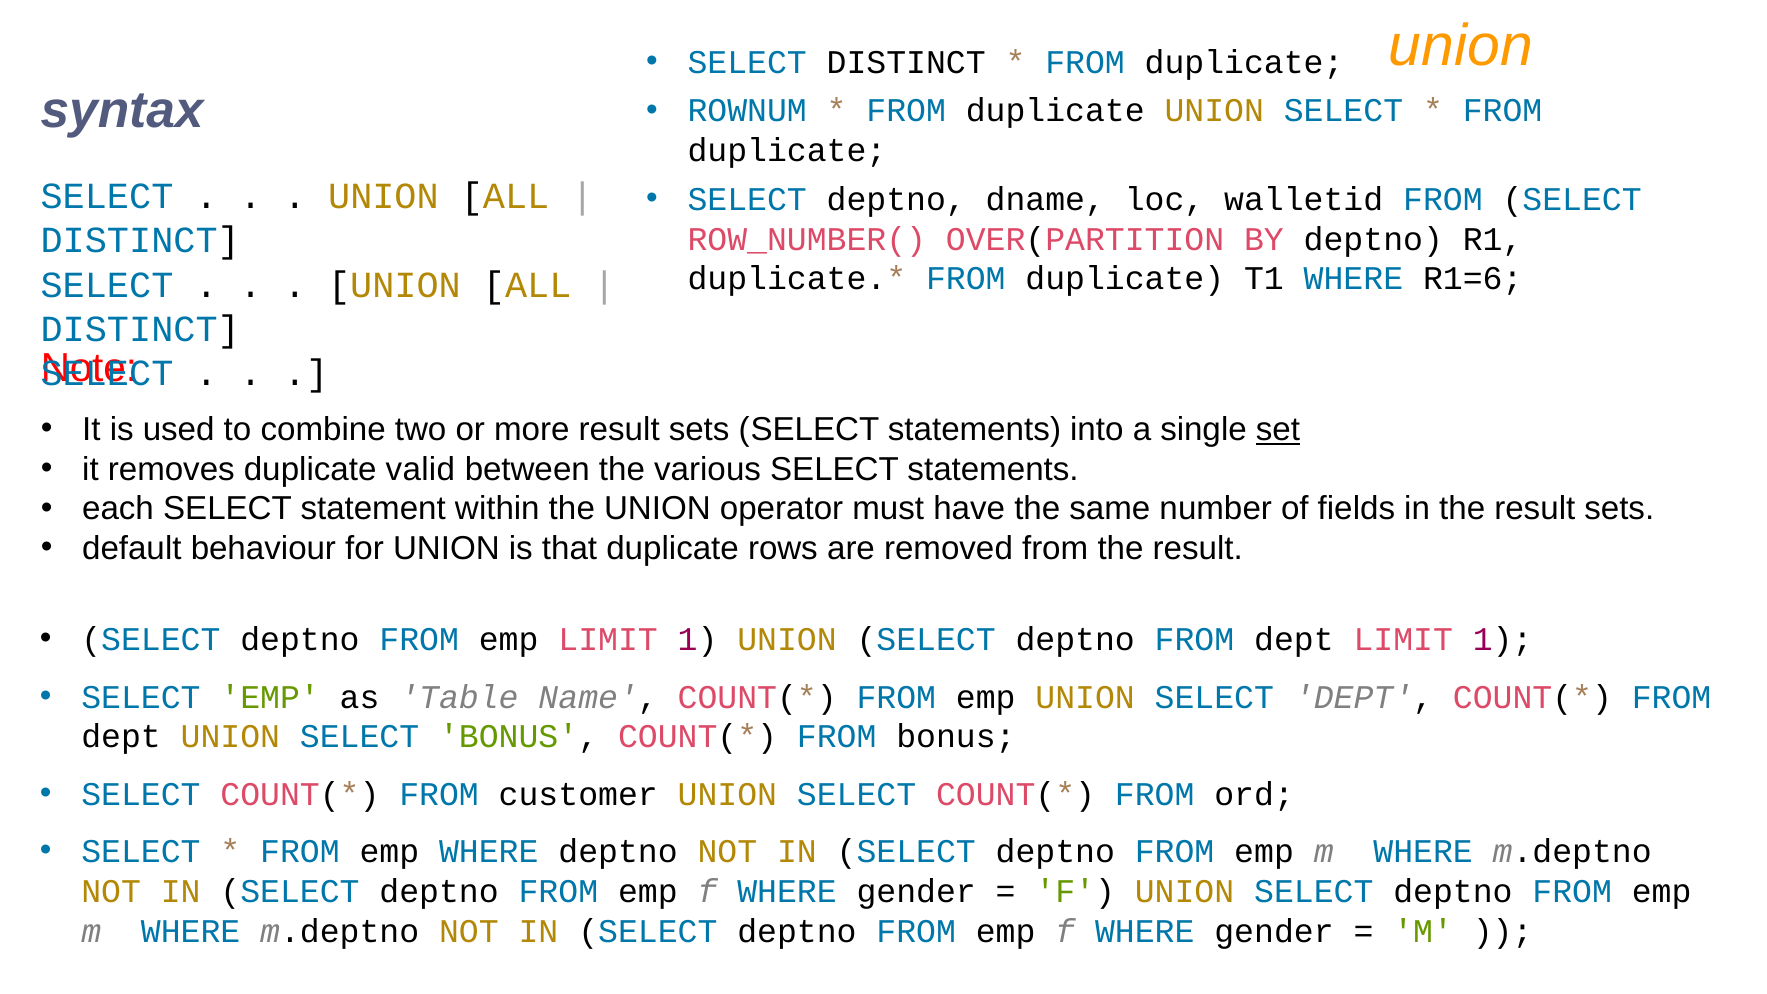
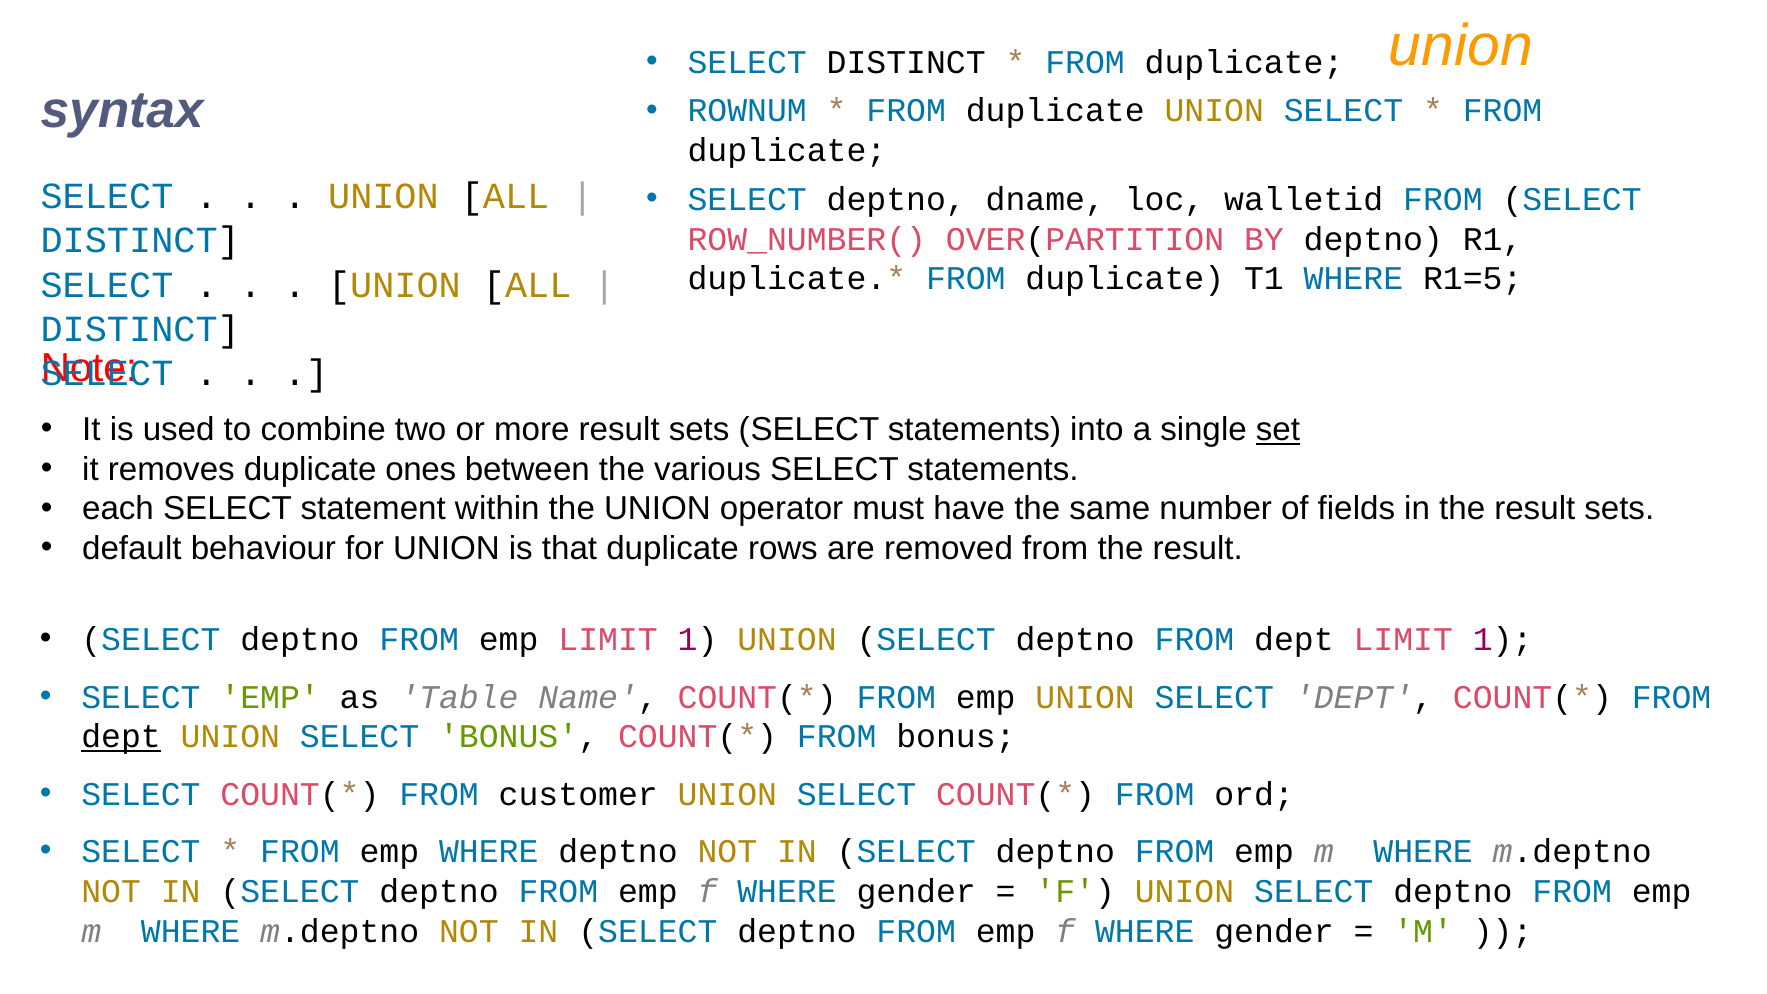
R1=6: R1=6 -> R1=5
valid: valid -> ones
dept at (121, 737) underline: none -> present
